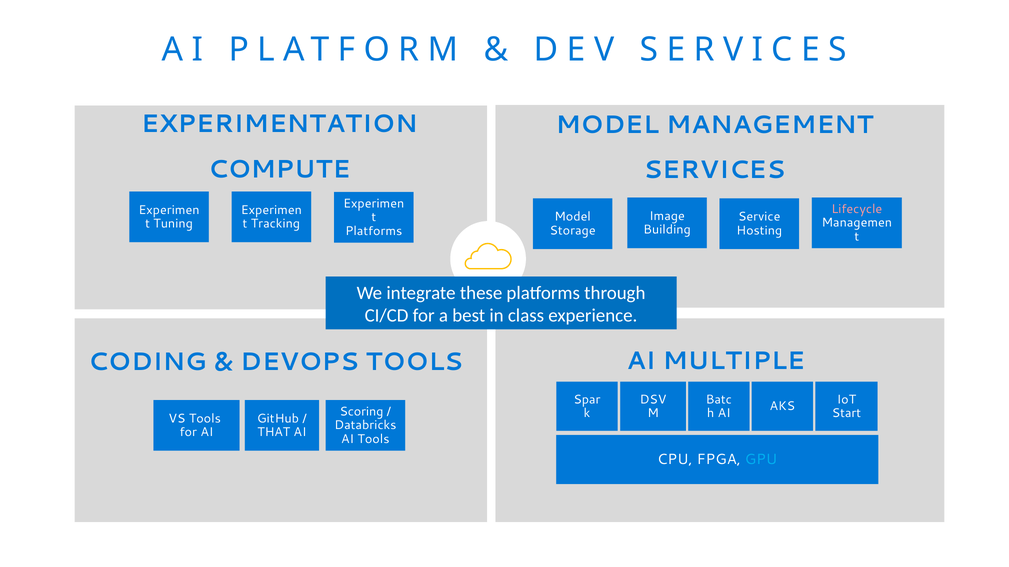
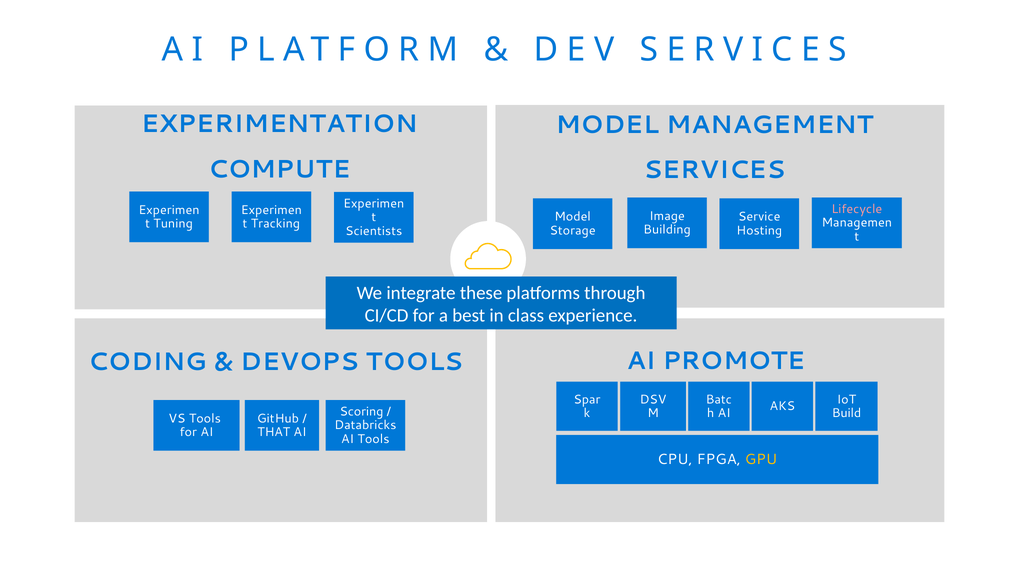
Platforms at (374, 231): Platforms -> Scientists
MULTIPLE: MULTIPLE -> PROMOTE
Start: Start -> Build
GPU colour: light blue -> yellow
